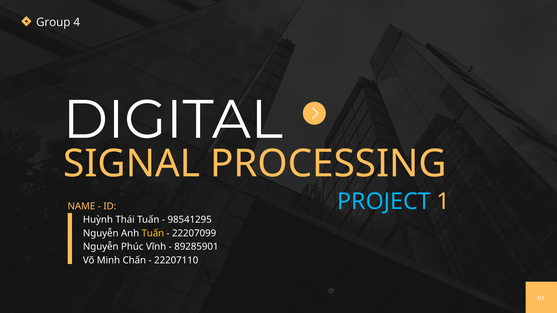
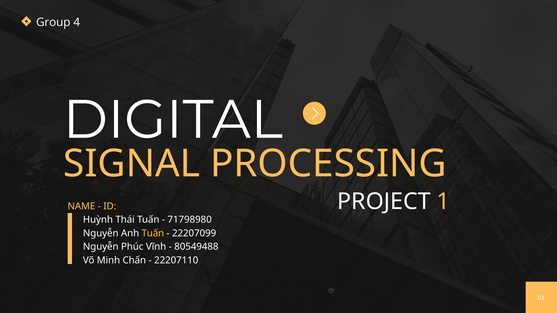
PROJECT colour: light blue -> white
98541295: 98541295 -> 71798980
89285901: 89285901 -> 80549488
